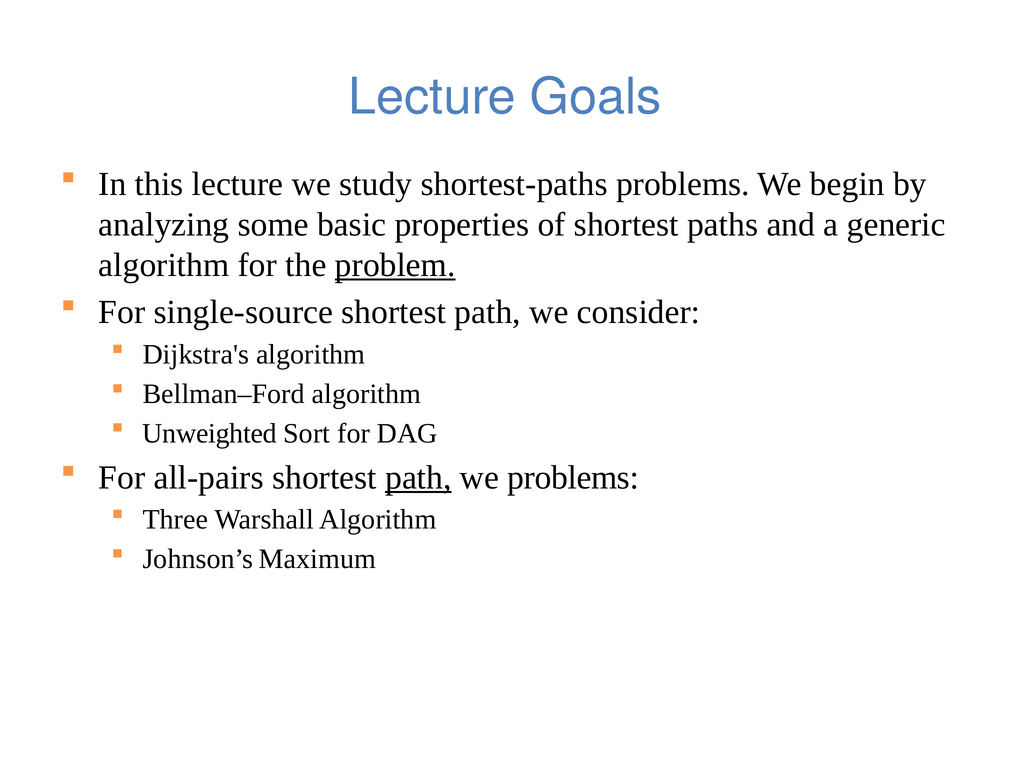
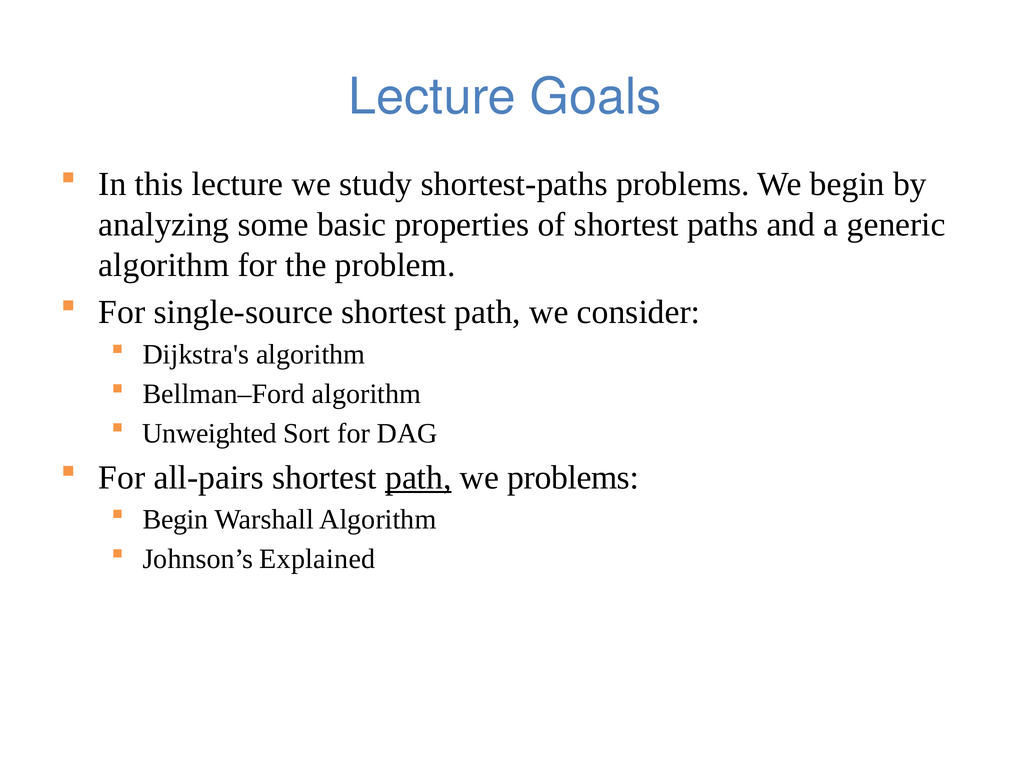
problem underline: present -> none
Three at (175, 519): Three -> Begin
Maximum: Maximum -> Explained
